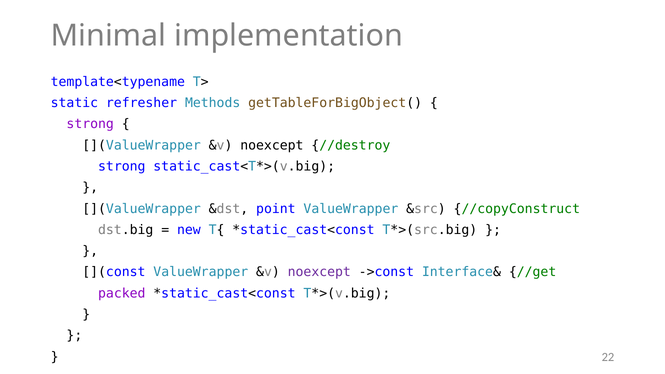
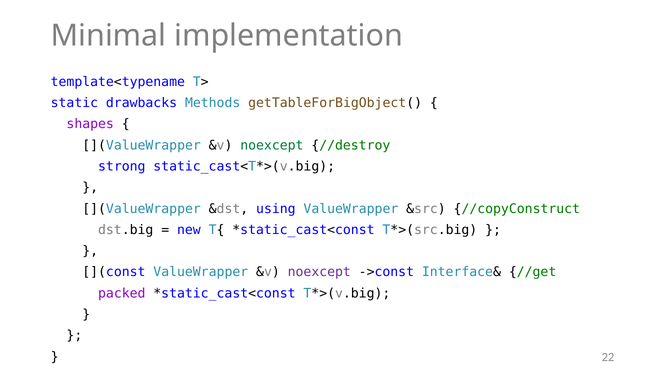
refresher: refresher -> drawbacks
strong at (90, 124): strong -> shapes
noexcept at (272, 145) colour: black -> green
point: point -> using
